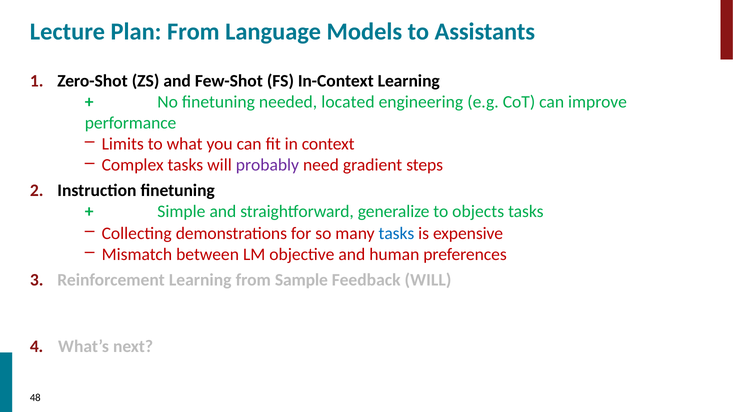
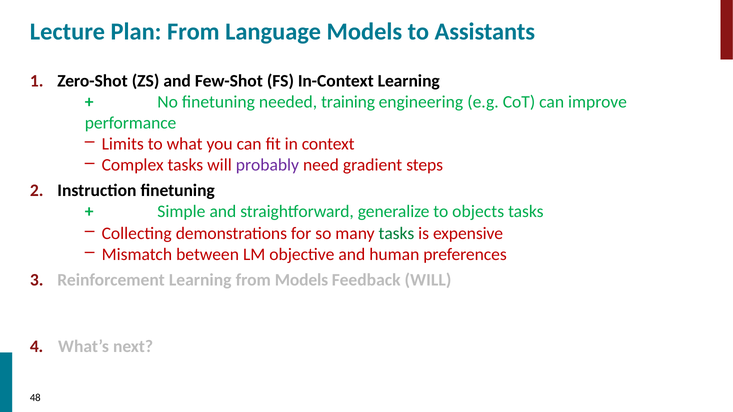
located: located -> training
tasks at (396, 234) colour: blue -> green
from Sample: Sample -> Models
